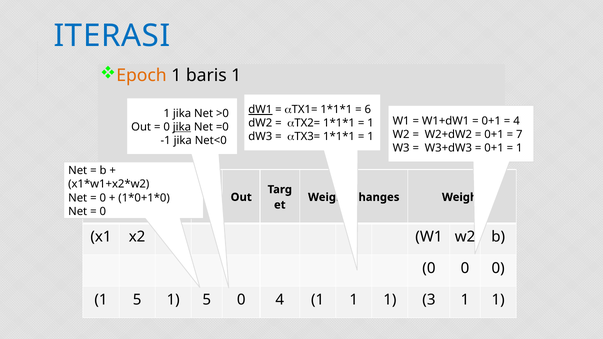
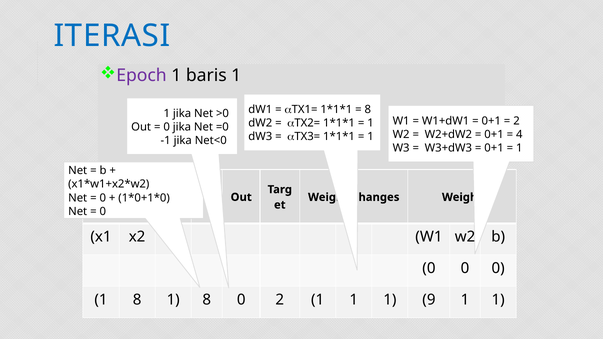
Epoch colour: orange -> purple
dW1 underline: present -> none
6 at (368, 110): 6 -> 8
4 at (516, 121): 4 -> 2
jika at (182, 127) underline: present -> none
7: 7 -> 4
5 at (137, 300): 5 -> 8
5 at (207, 300): 5 -> 8
0 4: 4 -> 2
3: 3 -> 9
